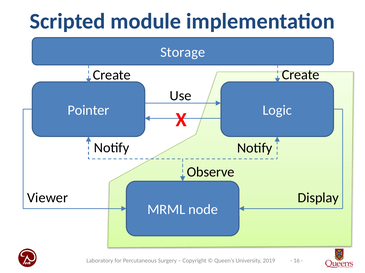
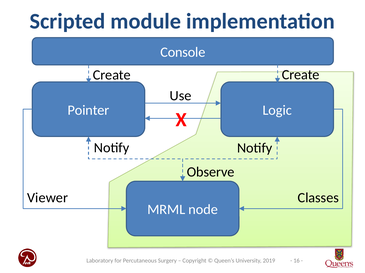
Storage: Storage -> Console
Display: Display -> Classes
